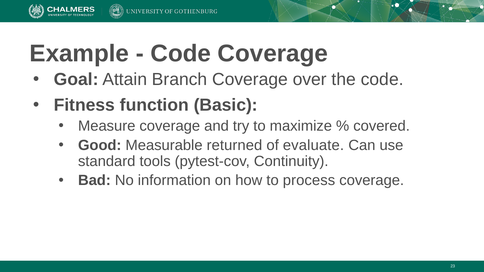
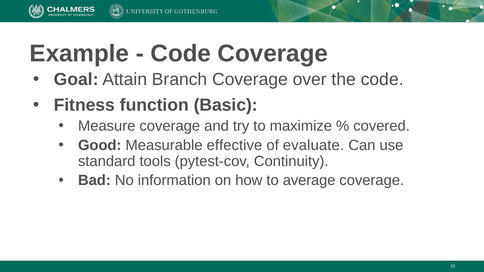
returned: returned -> effective
process: process -> average
